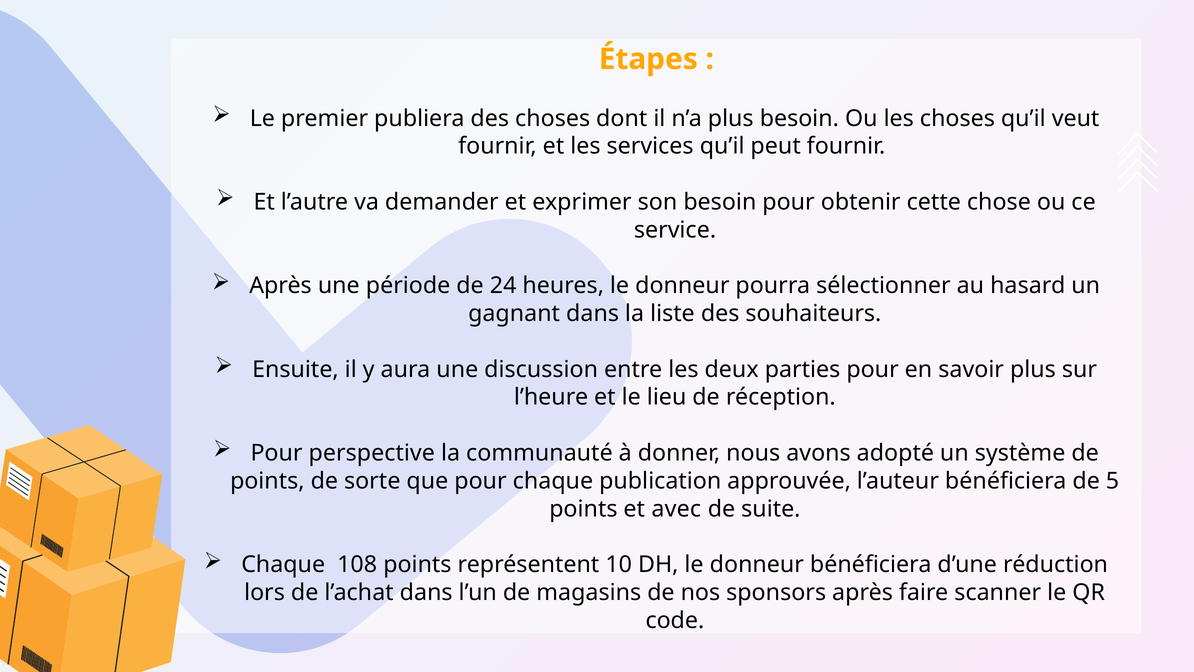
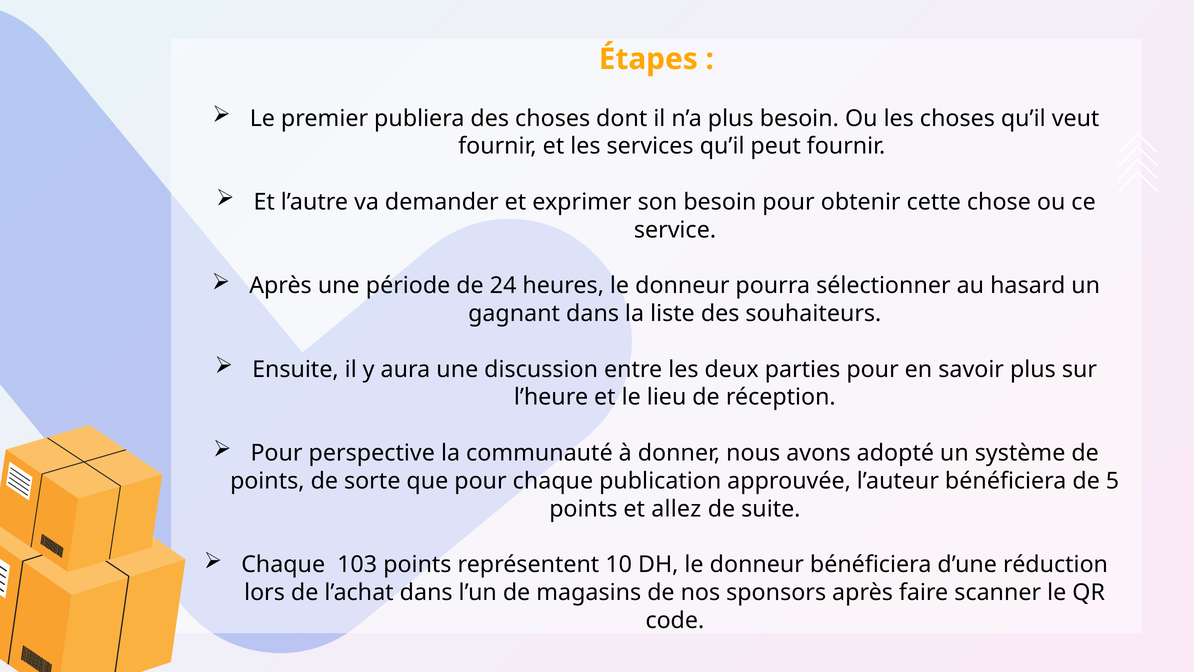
avec: avec -> allez
108: 108 -> 103
